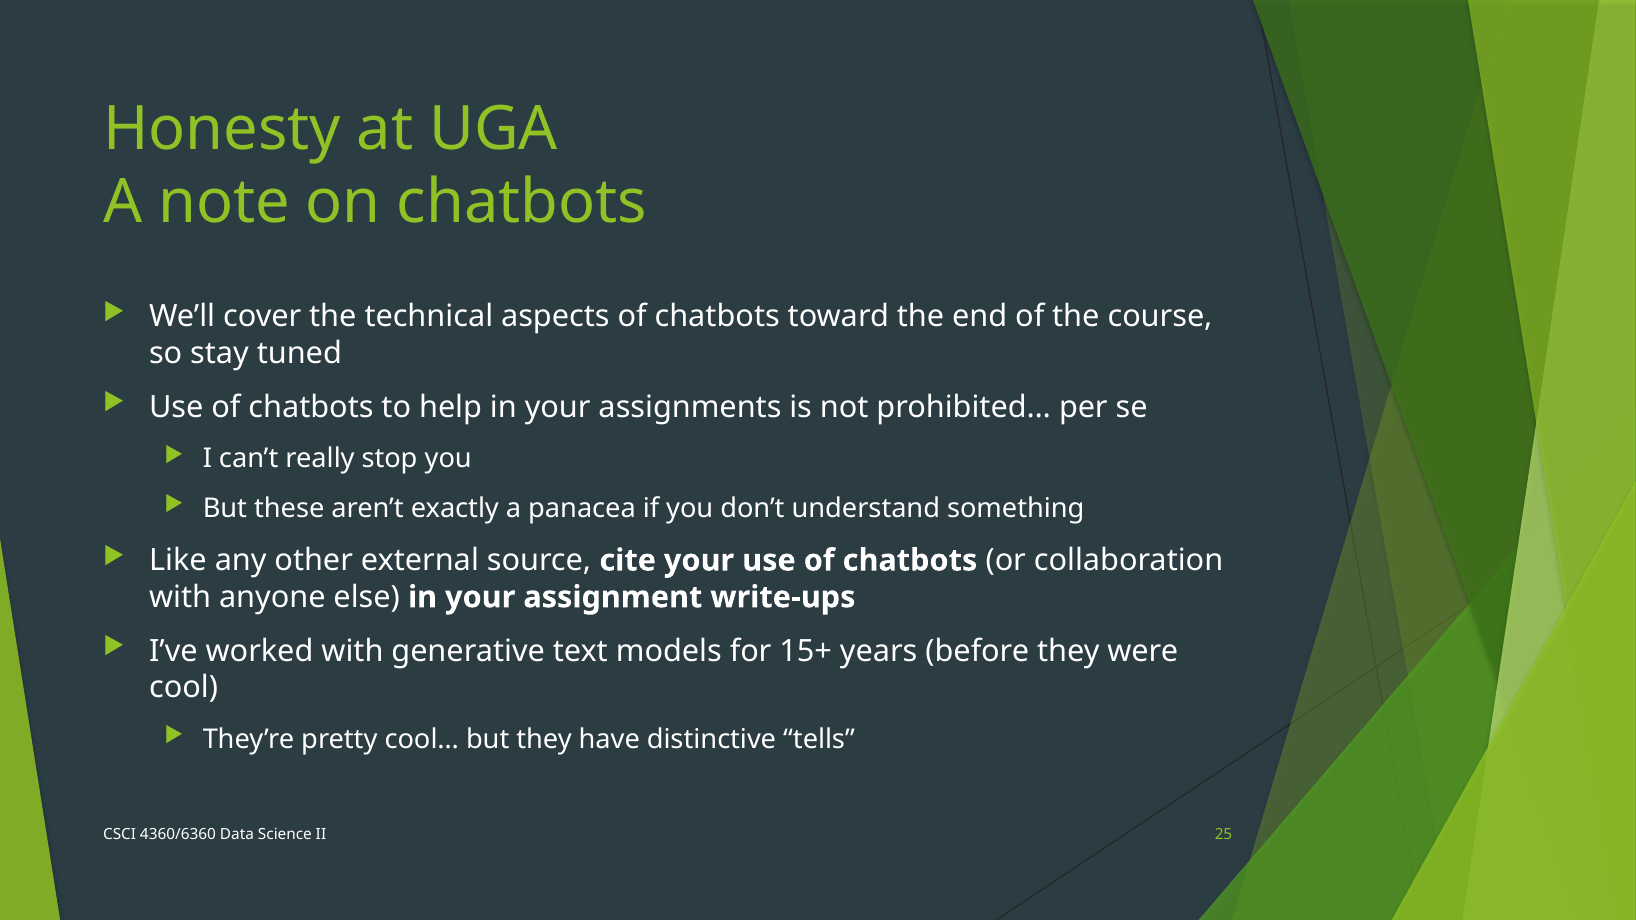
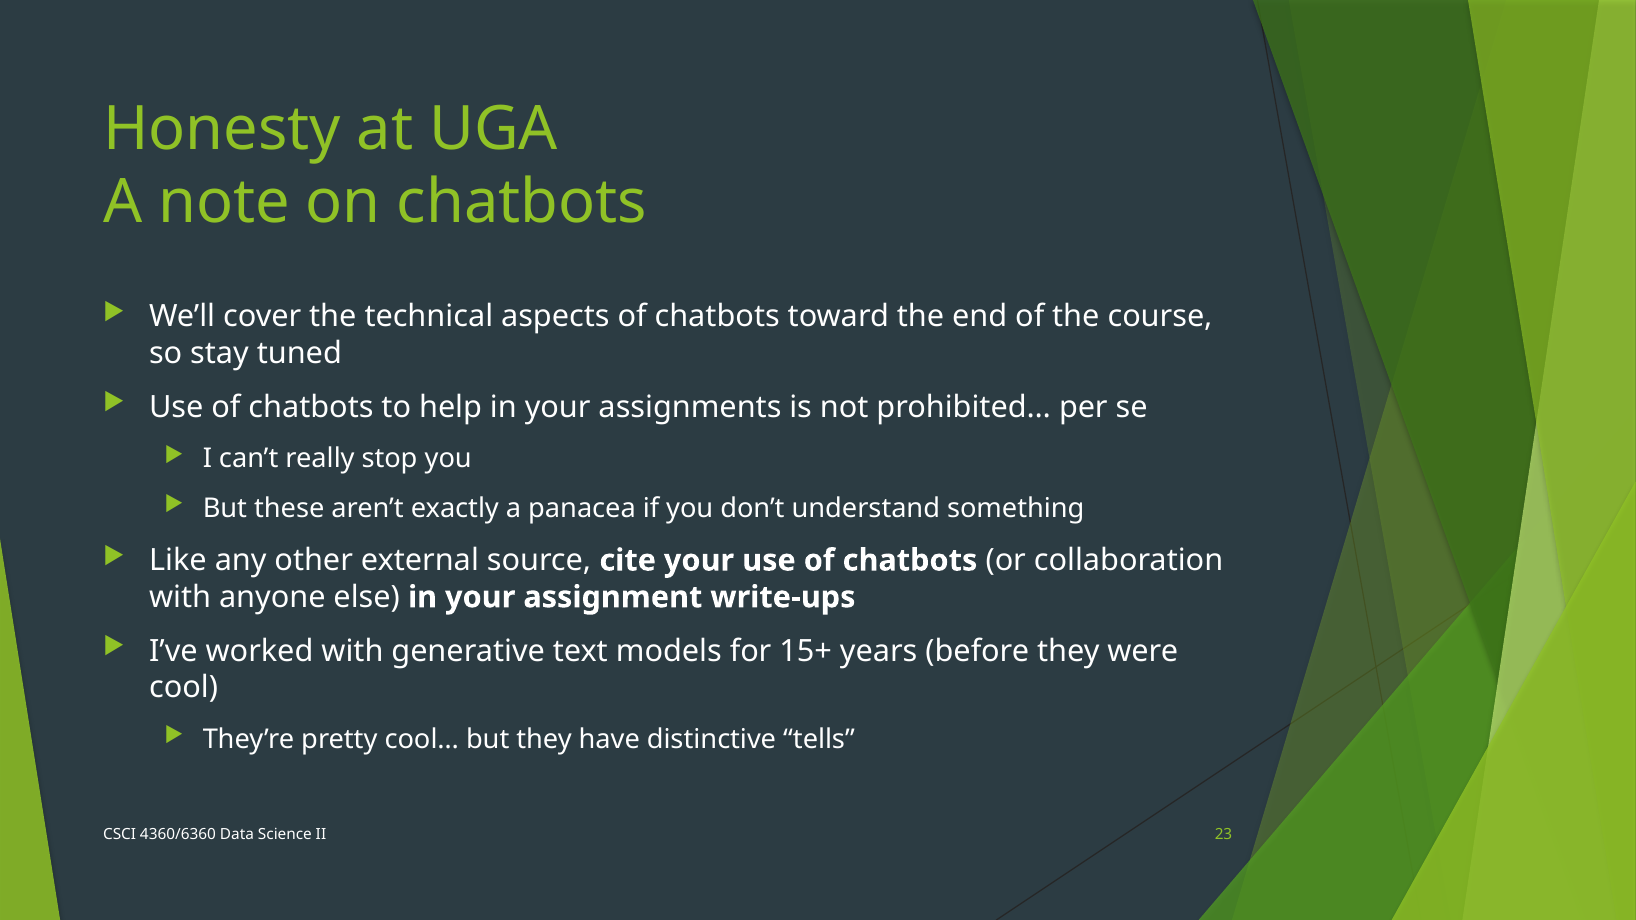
25: 25 -> 23
